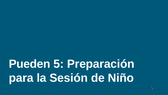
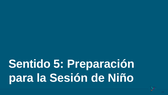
Pueden: Pueden -> Sentido
